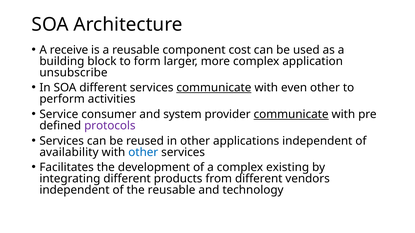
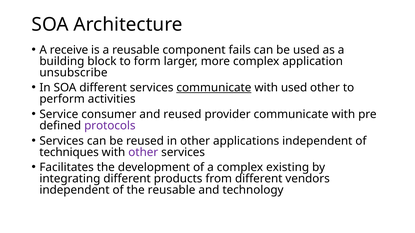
cost: cost -> fails
with even: even -> used
and system: system -> reused
communicate at (291, 115) underline: present -> none
availability: availability -> techniques
other at (143, 152) colour: blue -> purple
